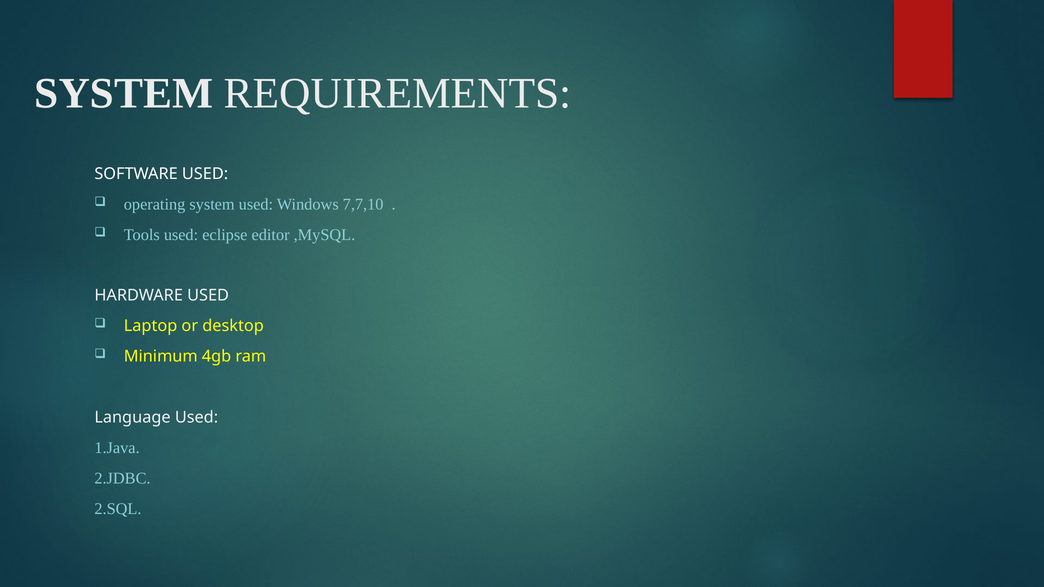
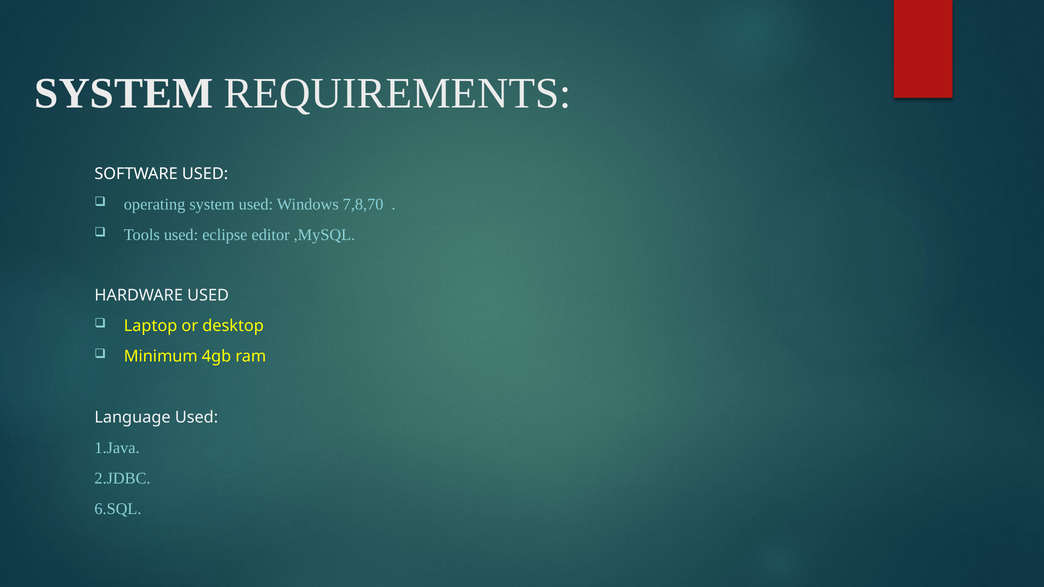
7,7,10: 7,7,10 -> 7,8,70
2.SQL: 2.SQL -> 6.SQL
